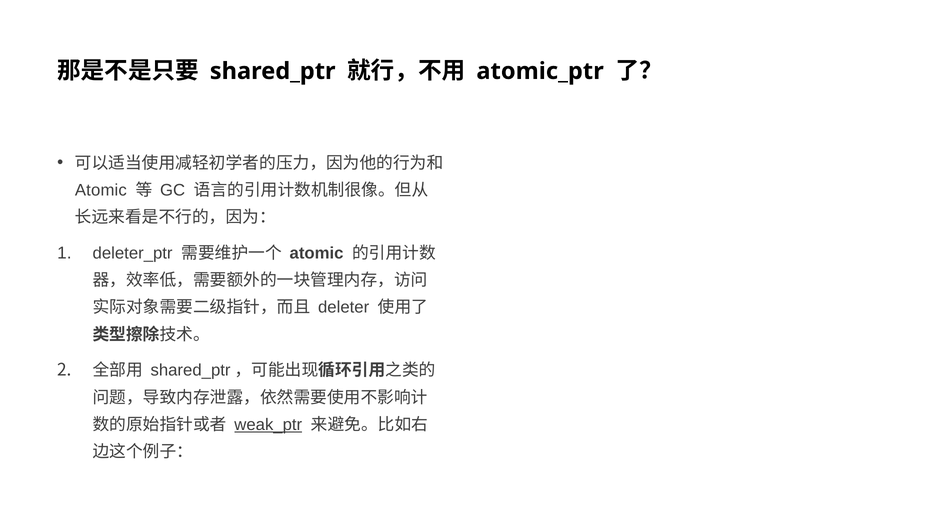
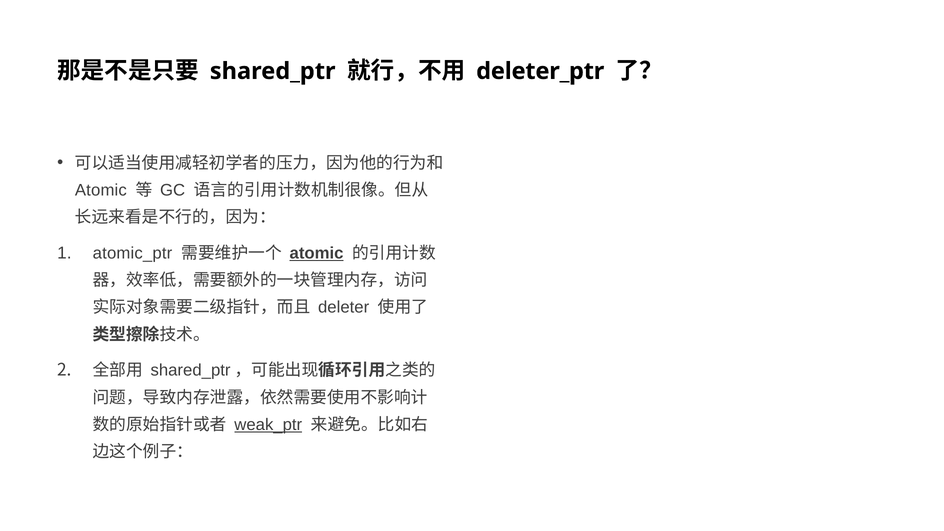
atomic_ptr: atomic_ptr -> deleter_ptr
deleter_ptr: deleter_ptr -> atomic_ptr
atomic at (317, 253) underline: none -> present
